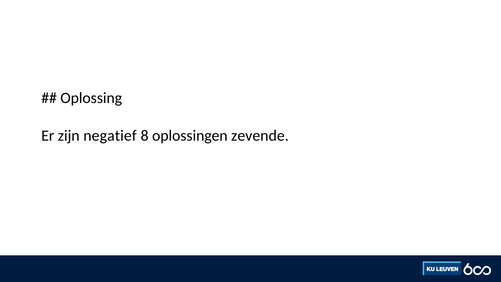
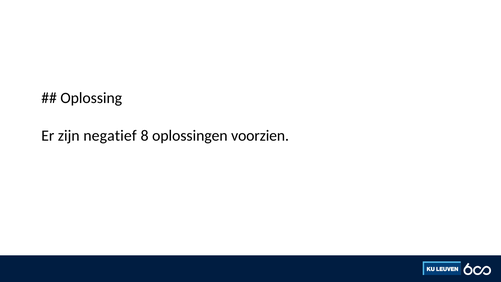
zevende: zevende -> voorzien
